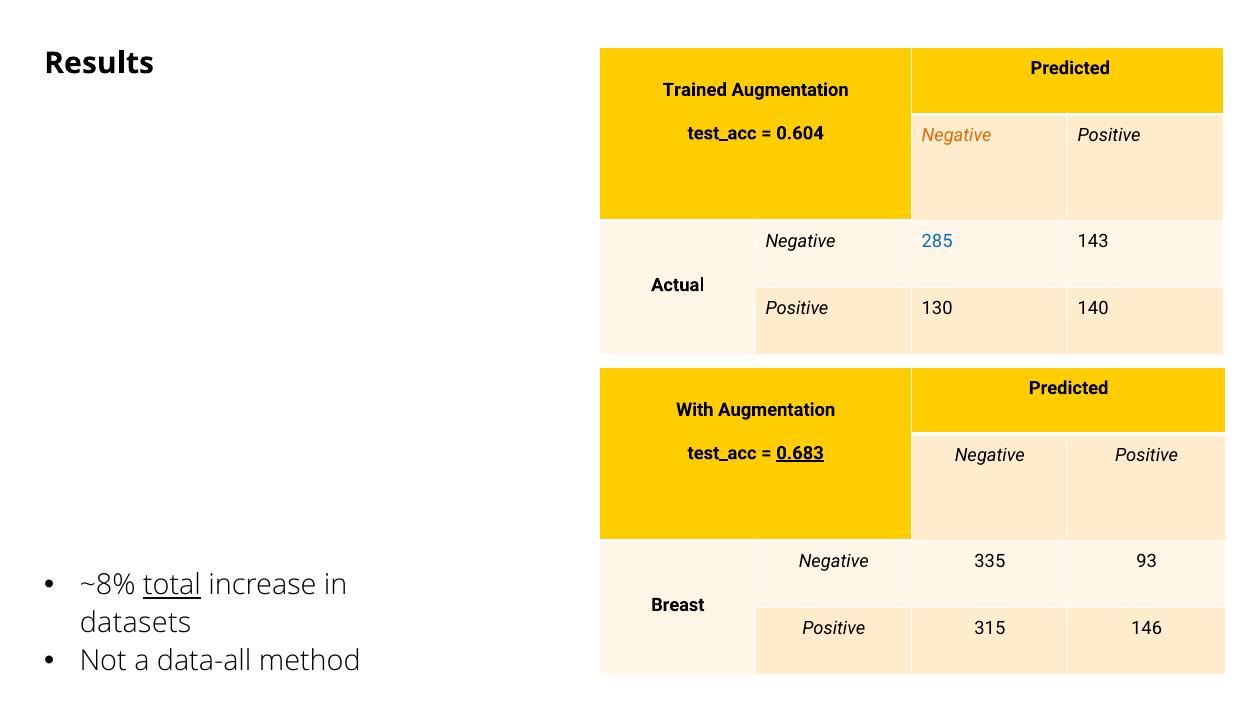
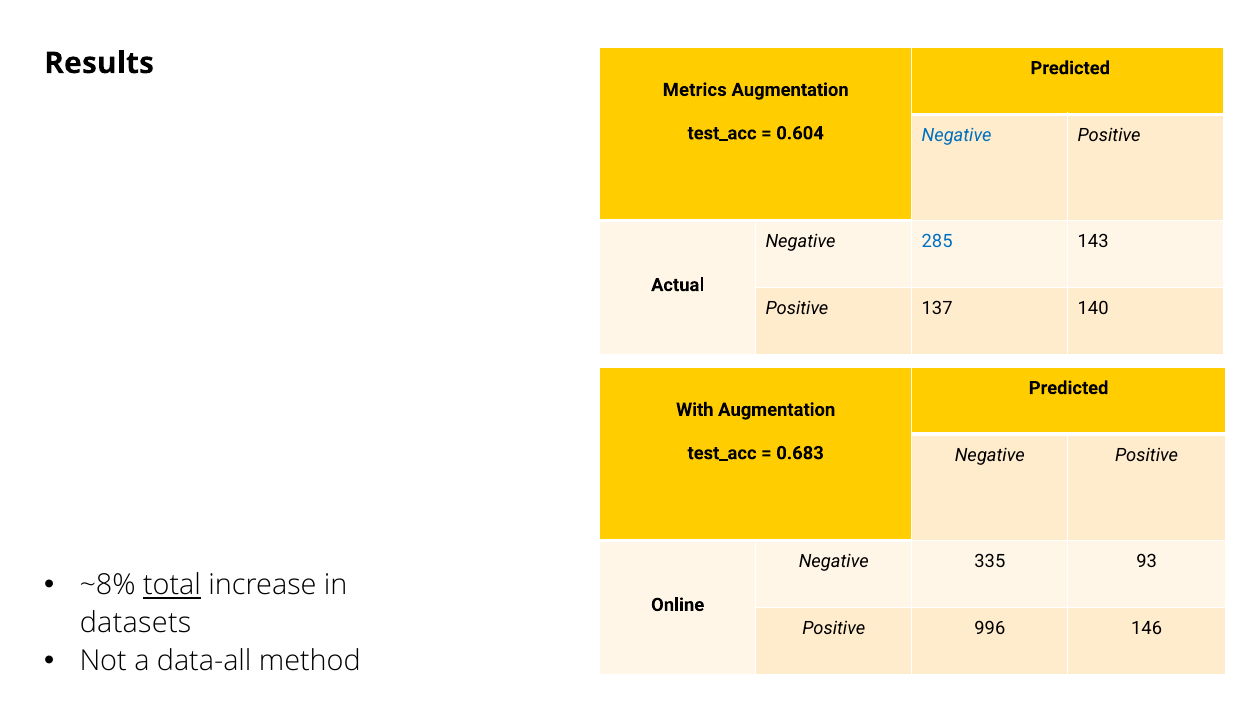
Trained: Trained -> Metrics
Negative at (957, 135) colour: orange -> blue
130: 130 -> 137
0.683 underline: present -> none
Breast at (678, 605): Breast -> Online
315: 315 -> 996
